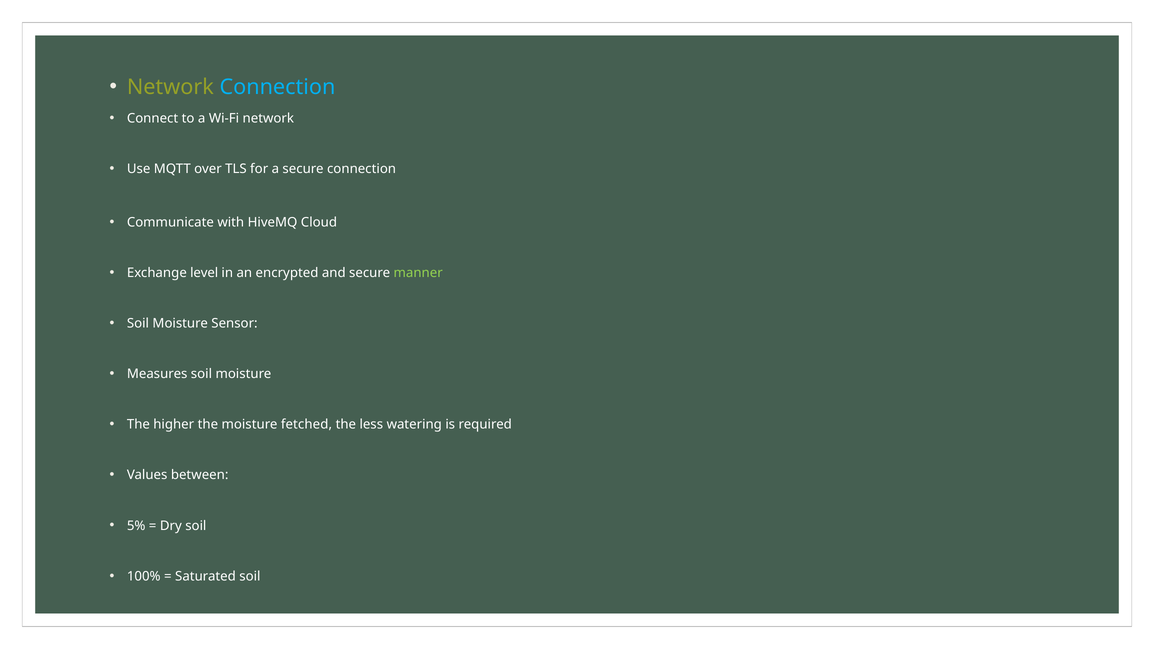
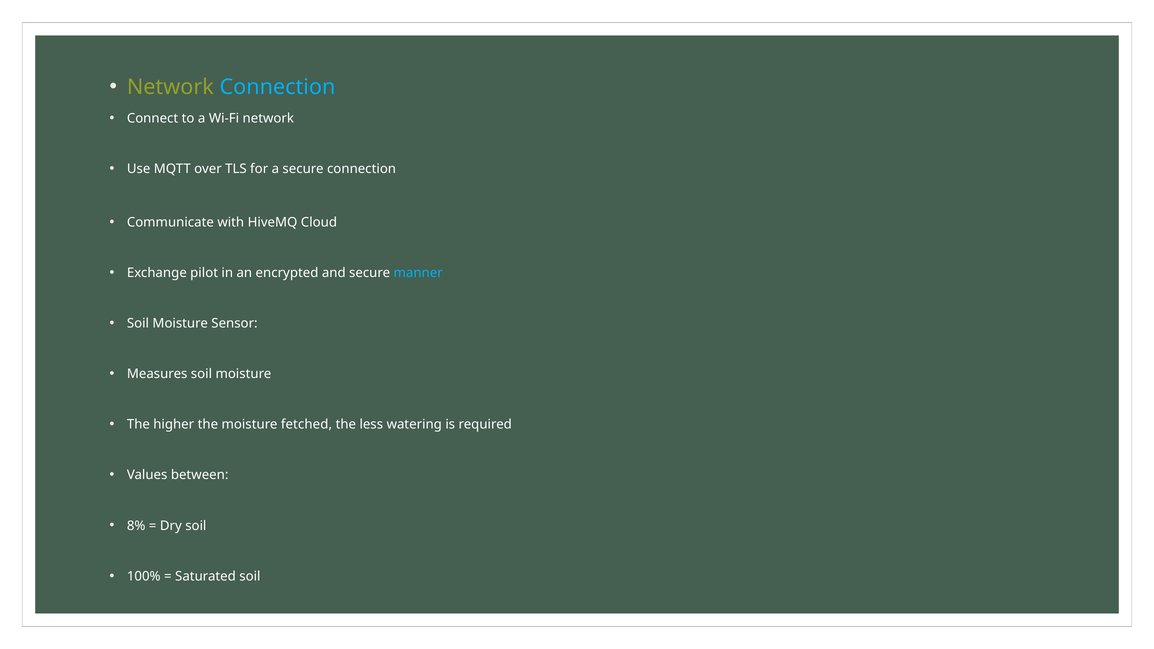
level: level -> pilot
manner colour: light green -> light blue
5%: 5% -> 8%
